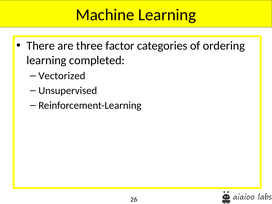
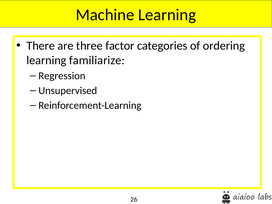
completed: completed -> familiarize
Vectorized: Vectorized -> Regression
